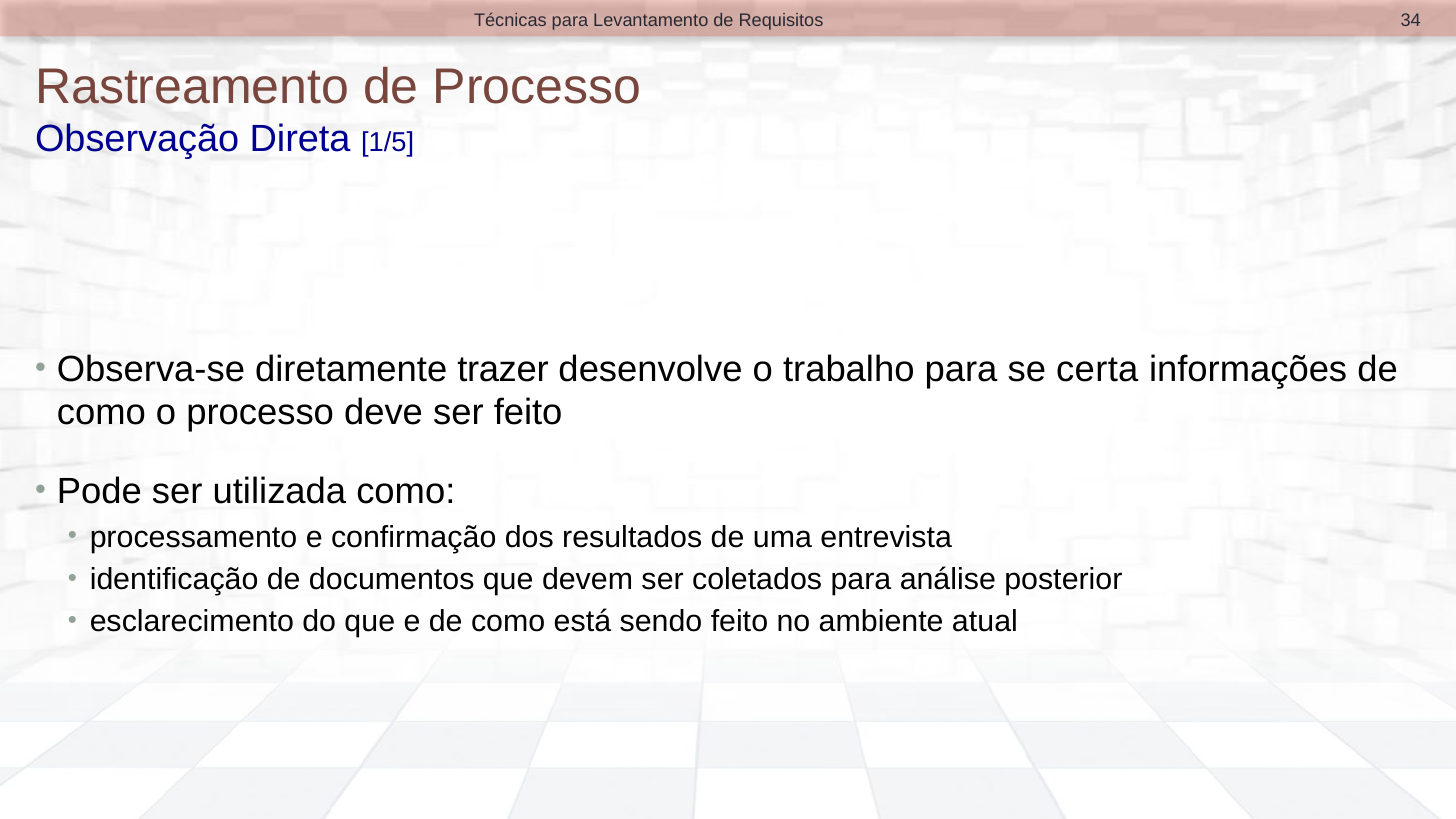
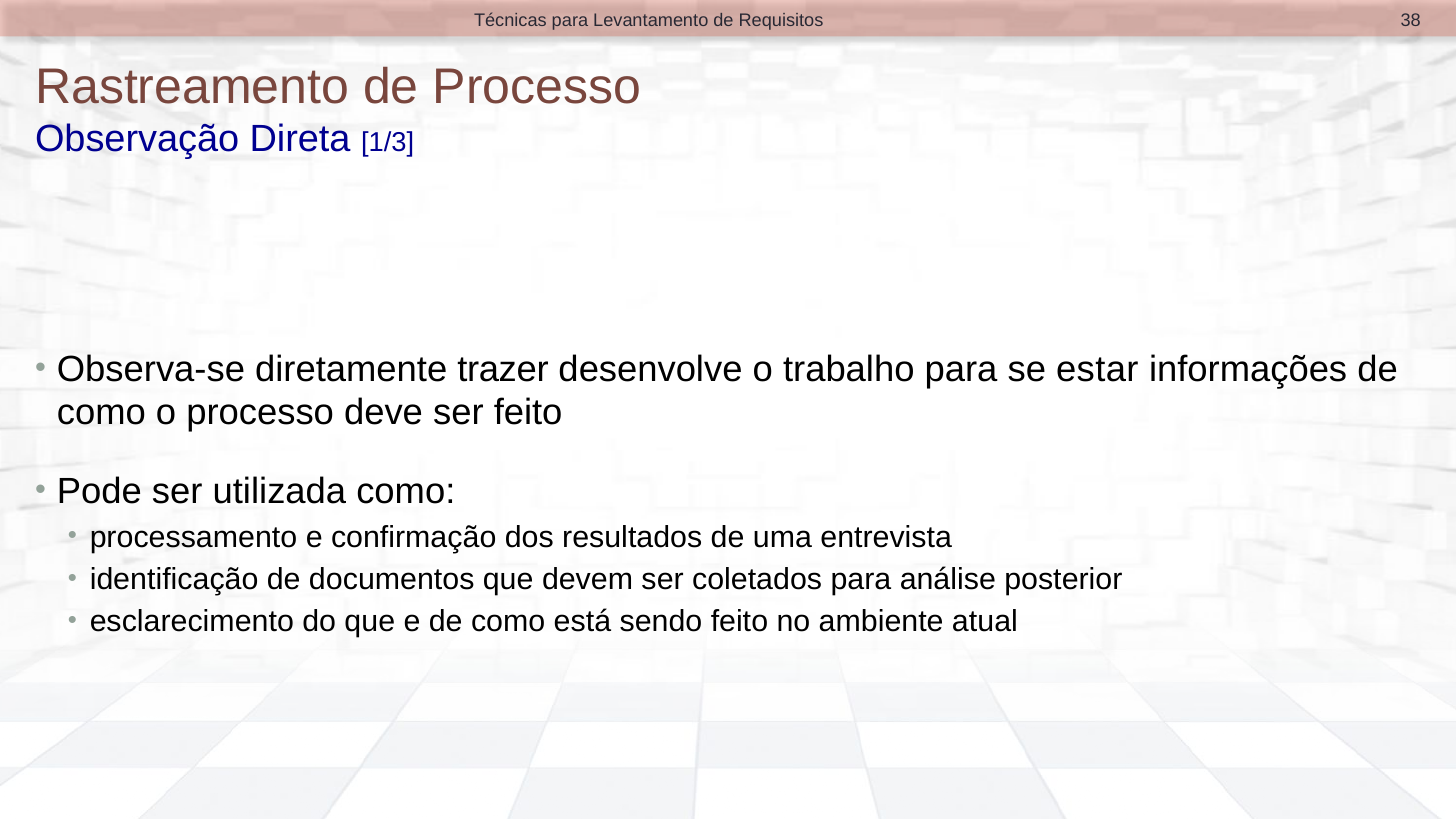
34: 34 -> 38
1/5: 1/5 -> 1/3
certa: certa -> estar
